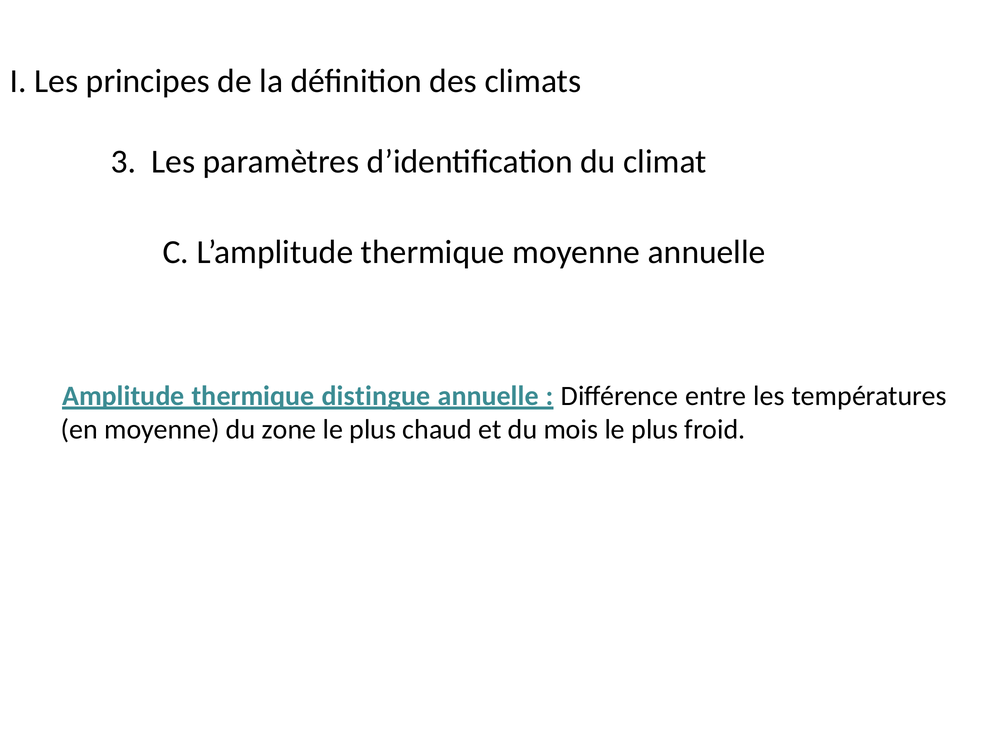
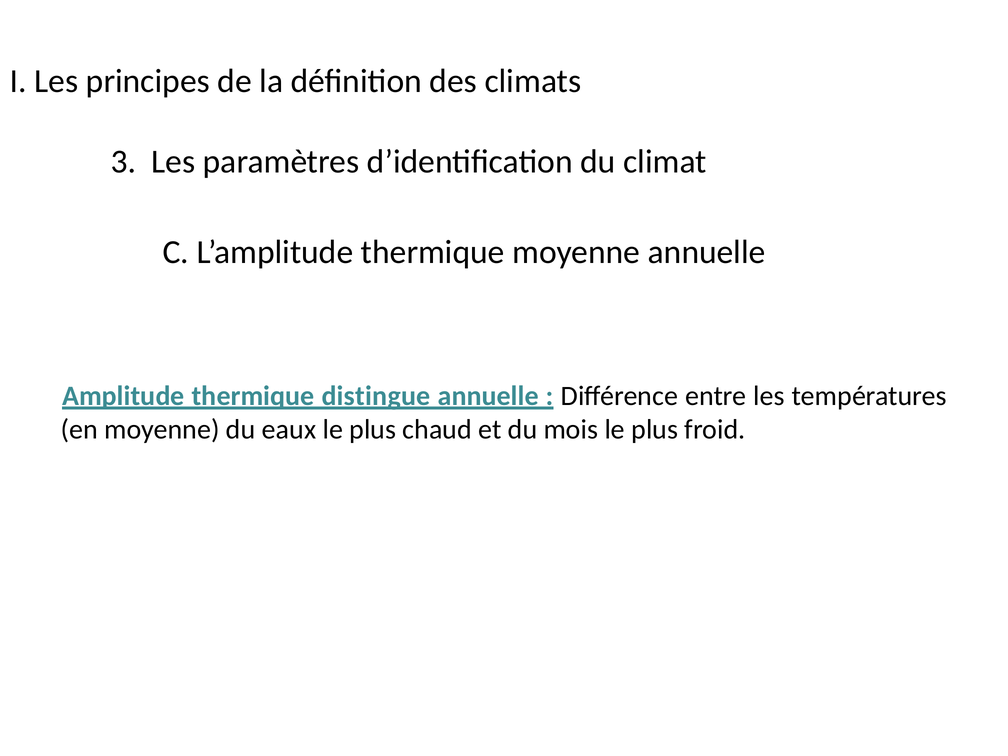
zone: zone -> eaux
